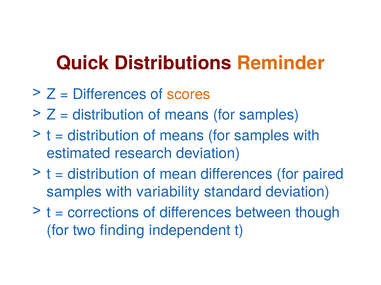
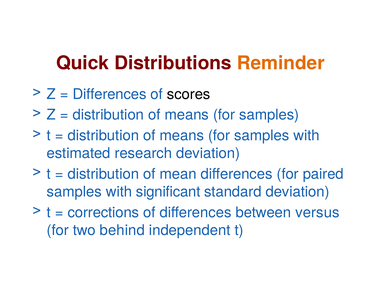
scores colour: orange -> black
variability: variability -> significant
though: though -> versus
finding: finding -> behind
